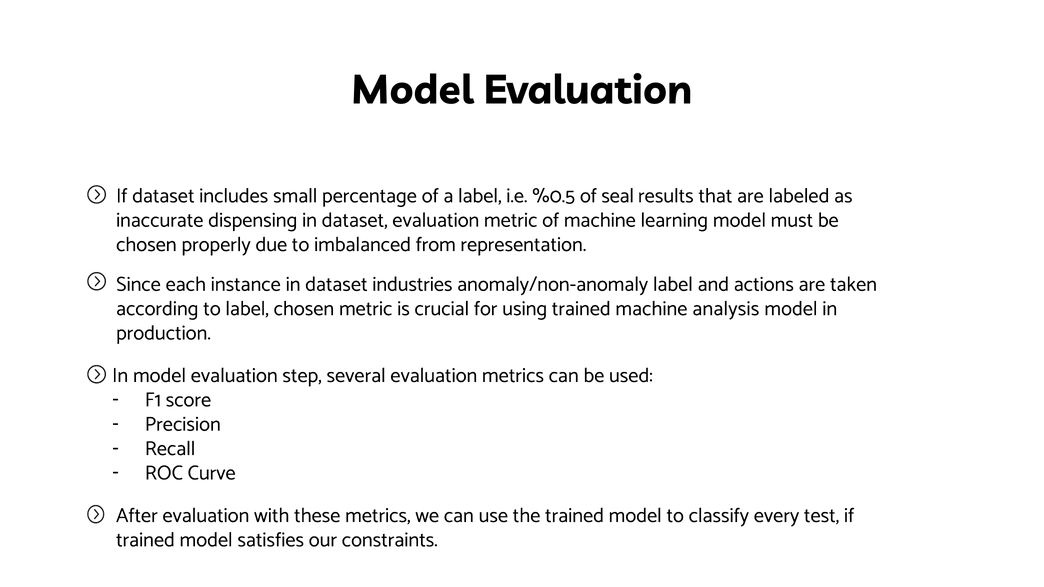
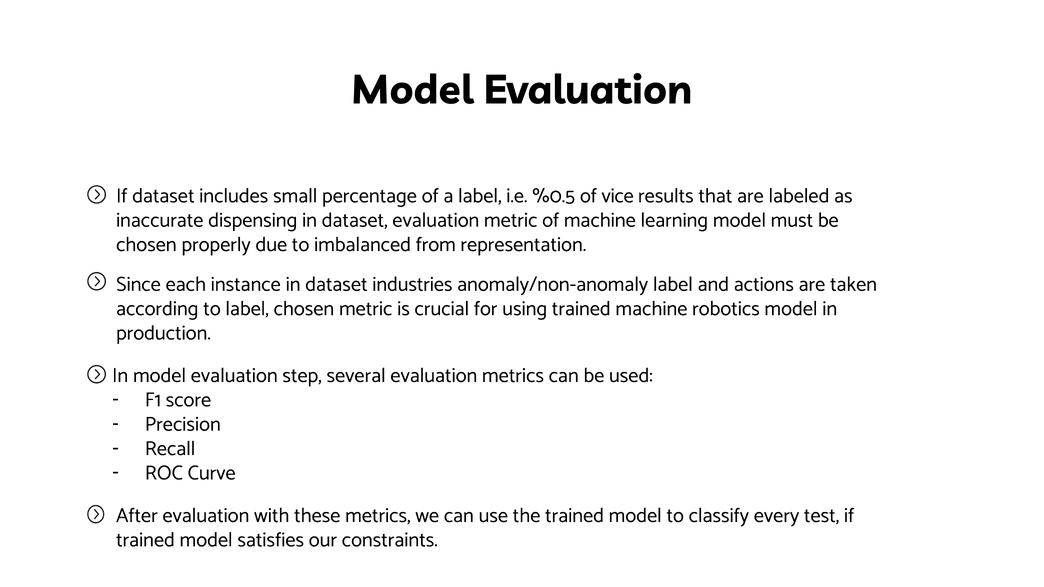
seal: seal -> vice
analysis: analysis -> robotics
